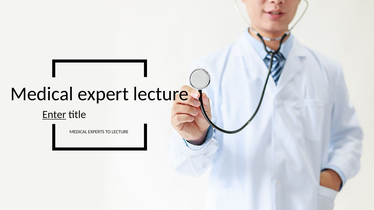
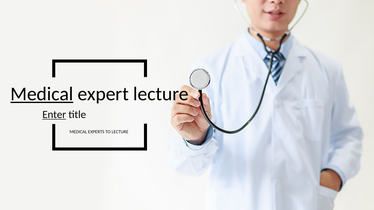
Medical at (42, 94) underline: none -> present
